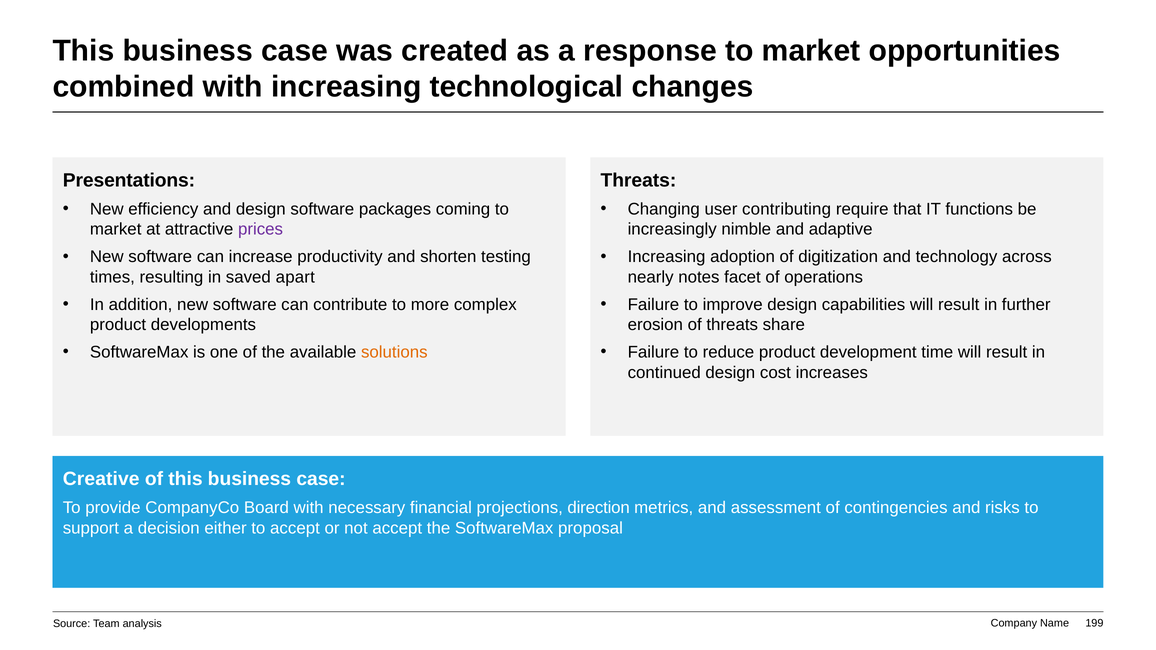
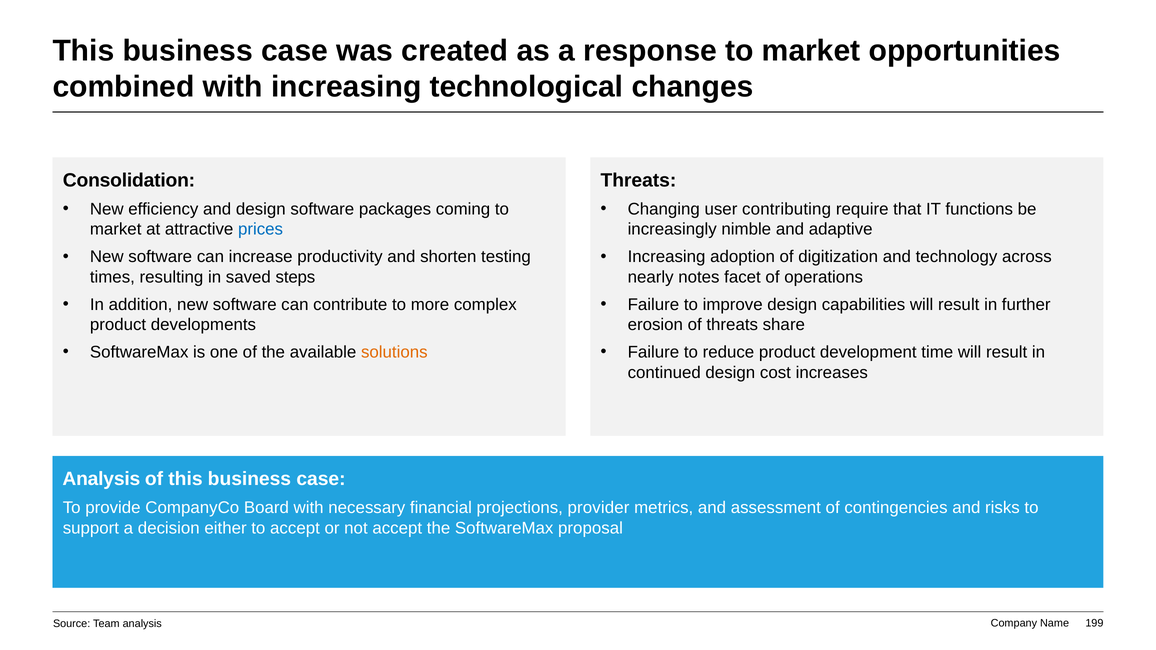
Presentations: Presentations -> Consolidation
prices colour: purple -> blue
apart: apart -> steps
Creative at (101, 479): Creative -> Analysis
direction: direction -> provider
